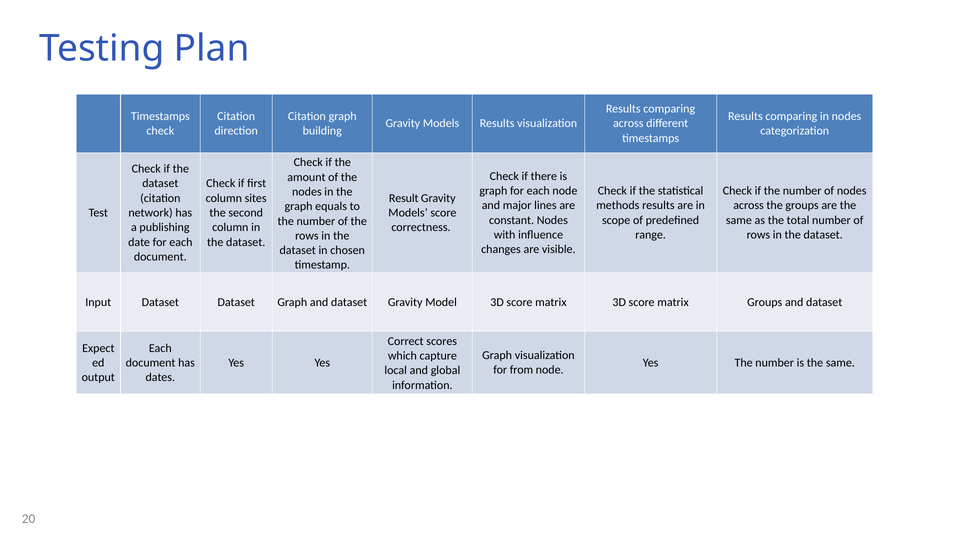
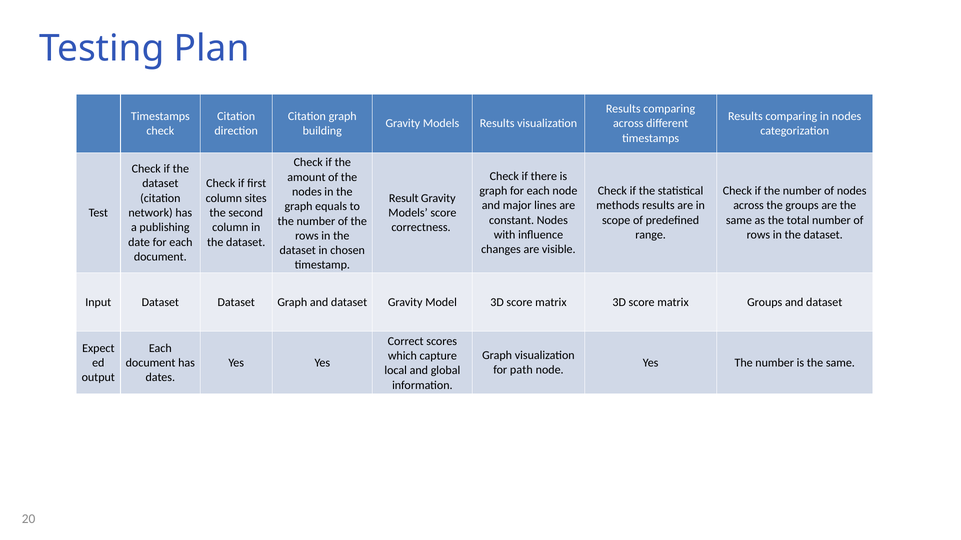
from: from -> path
